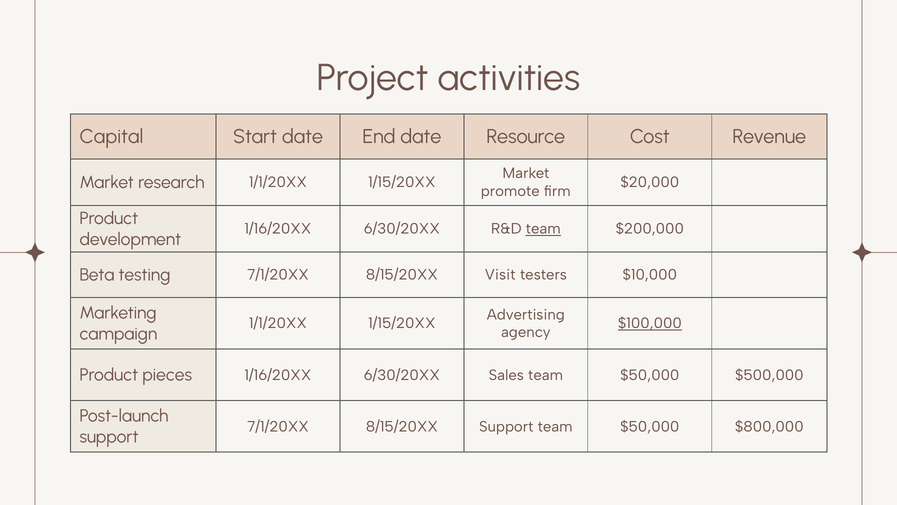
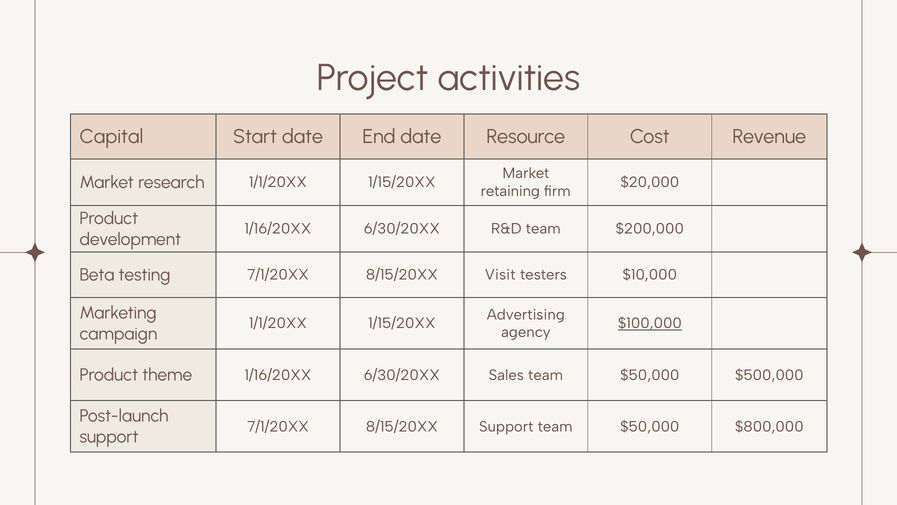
promote: promote -> retaining
team at (543, 229) underline: present -> none
pieces: pieces -> theme
